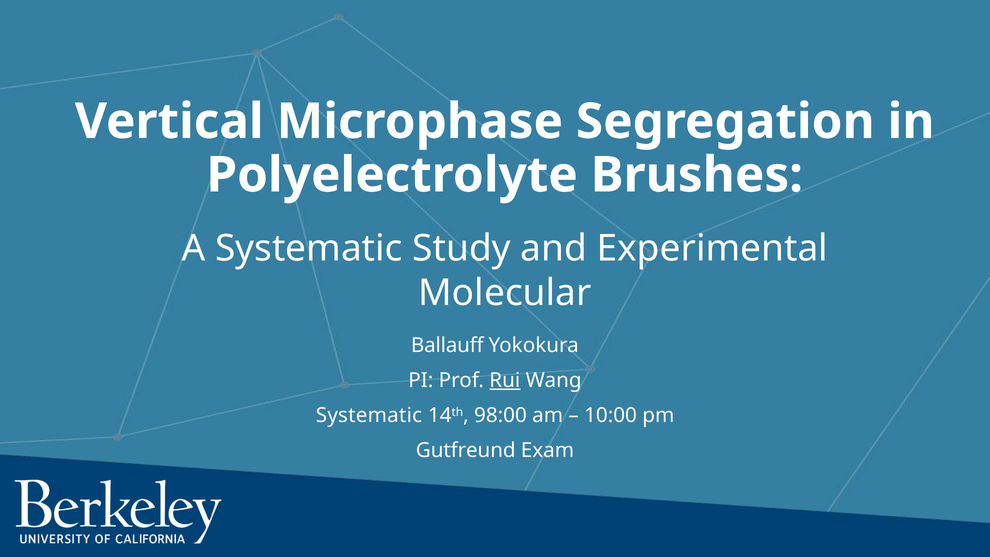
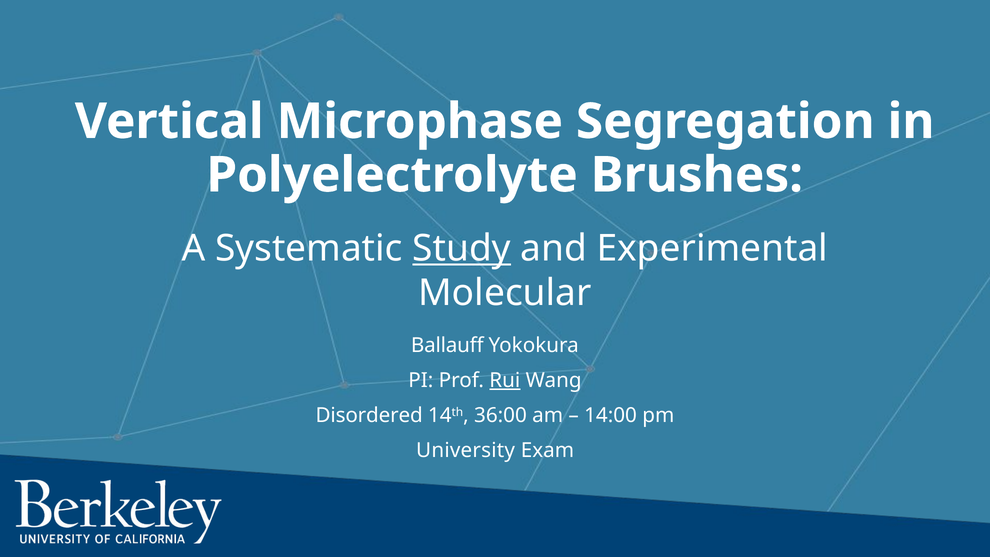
Study underline: none -> present
Systematic at (369, 415): Systematic -> Disordered
98:00: 98:00 -> 36:00
10:00: 10:00 -> 14:00
Gutfreund: Gutfreund -> University
